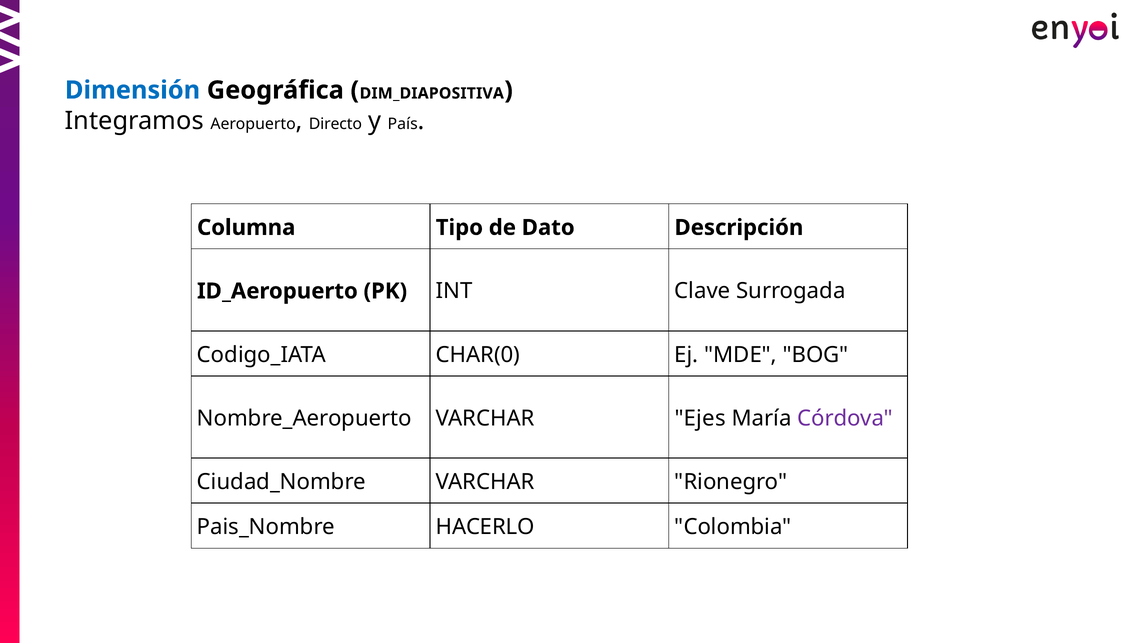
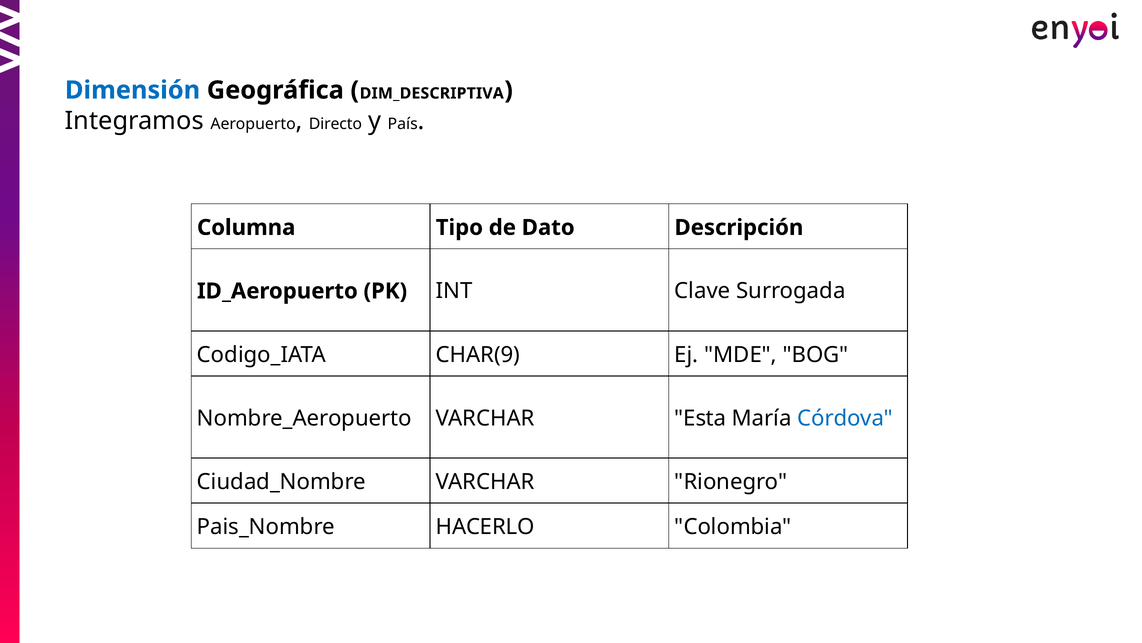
DIM_DIAPOSITIVA: DIM_DIAPOSITIVA -> DIM_DESCRIPTIVA
CHAR(0: CHAR(0 -> CHAR(9
Ejes: Ejes -> Esta
Córdova colour: purple -> blue
